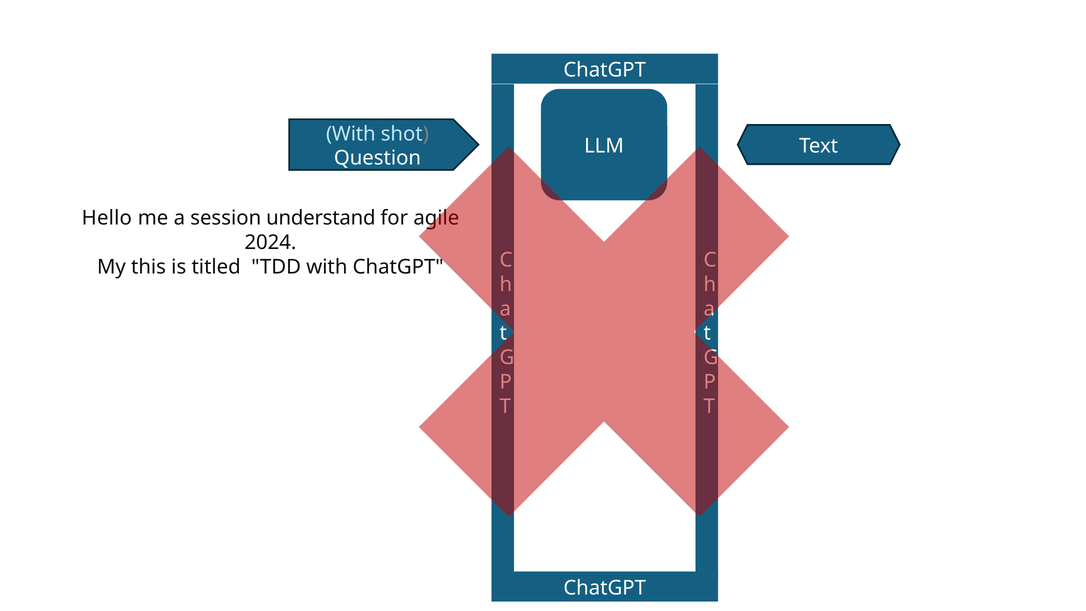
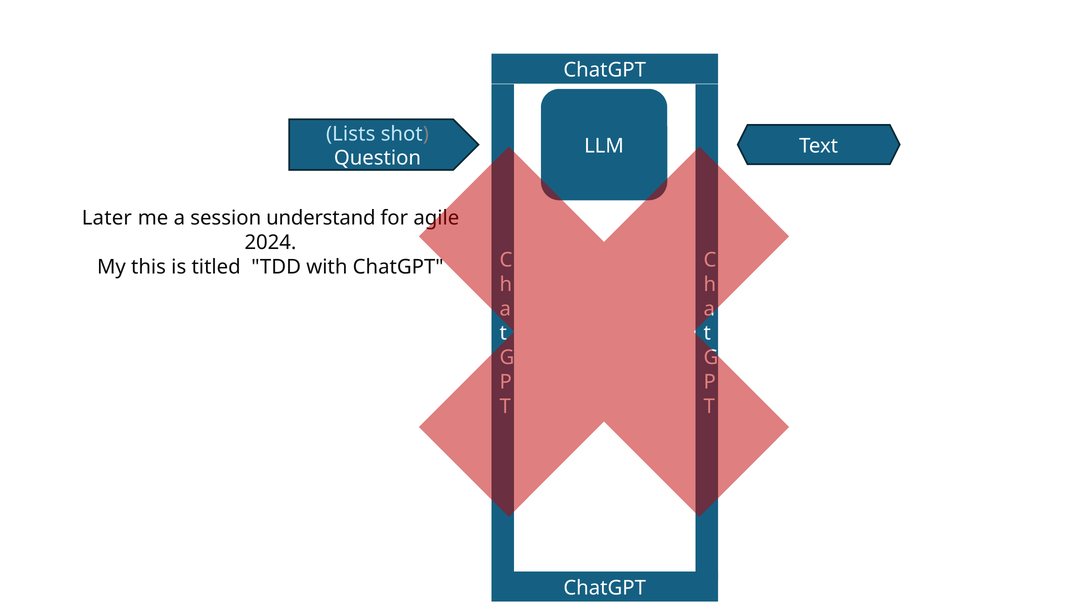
With at (351, 134): With -> Lists
Hello: Hello -> Later
